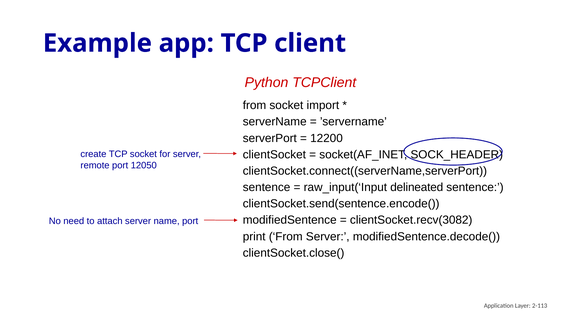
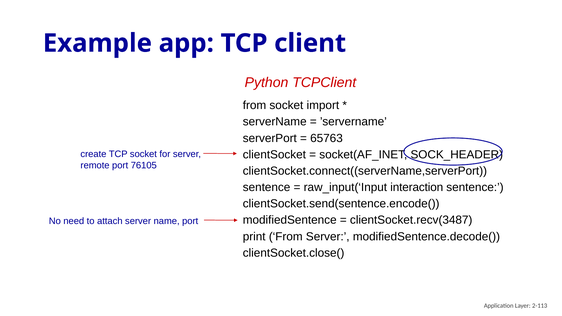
12200: 12200 -> 65763
12050: 12050 -> 76105
delineated: delineated -> interaction
clientSocket.recv(3082: clientSocket.recv(3082 -> clientSocket.recv(3487
